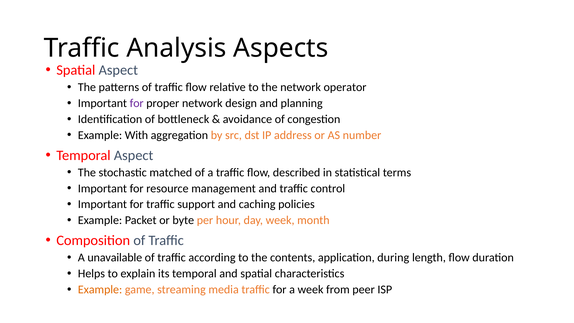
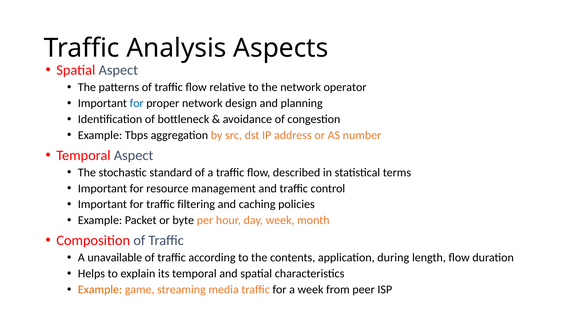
for at (137, 103) colour: purple -> blue
With: With -> Tbps
matched: matched -> standard
support: support -> filtering
